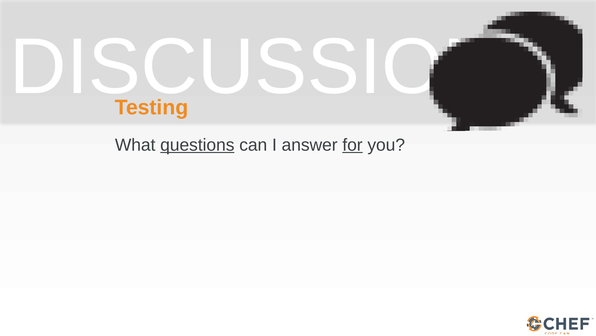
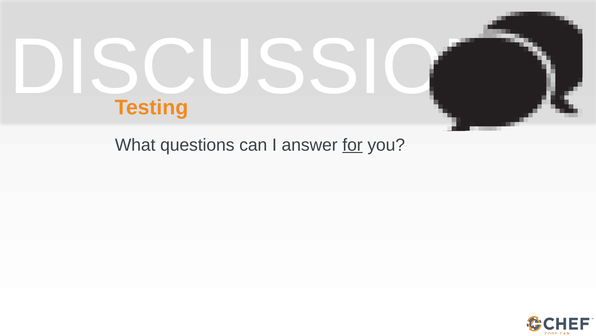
questions underline: present -> none
